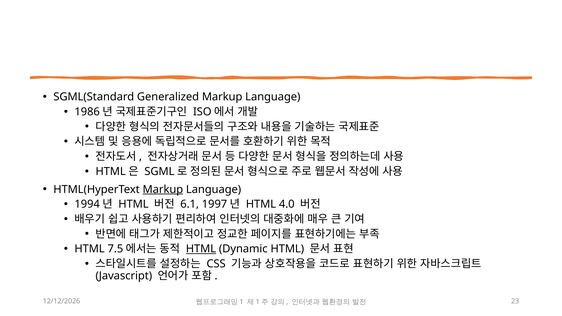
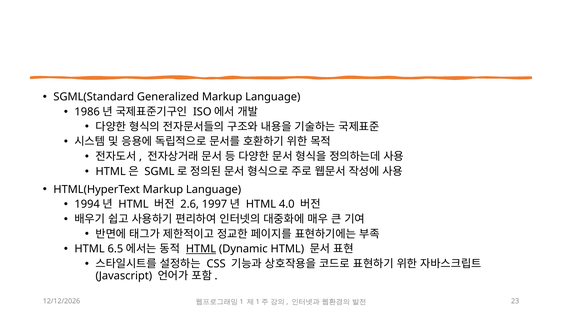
Markup at (163, 189) underline: present -> none
6.1: 6.1 -> 2.6
7.5: 7.5 -> 6.5
